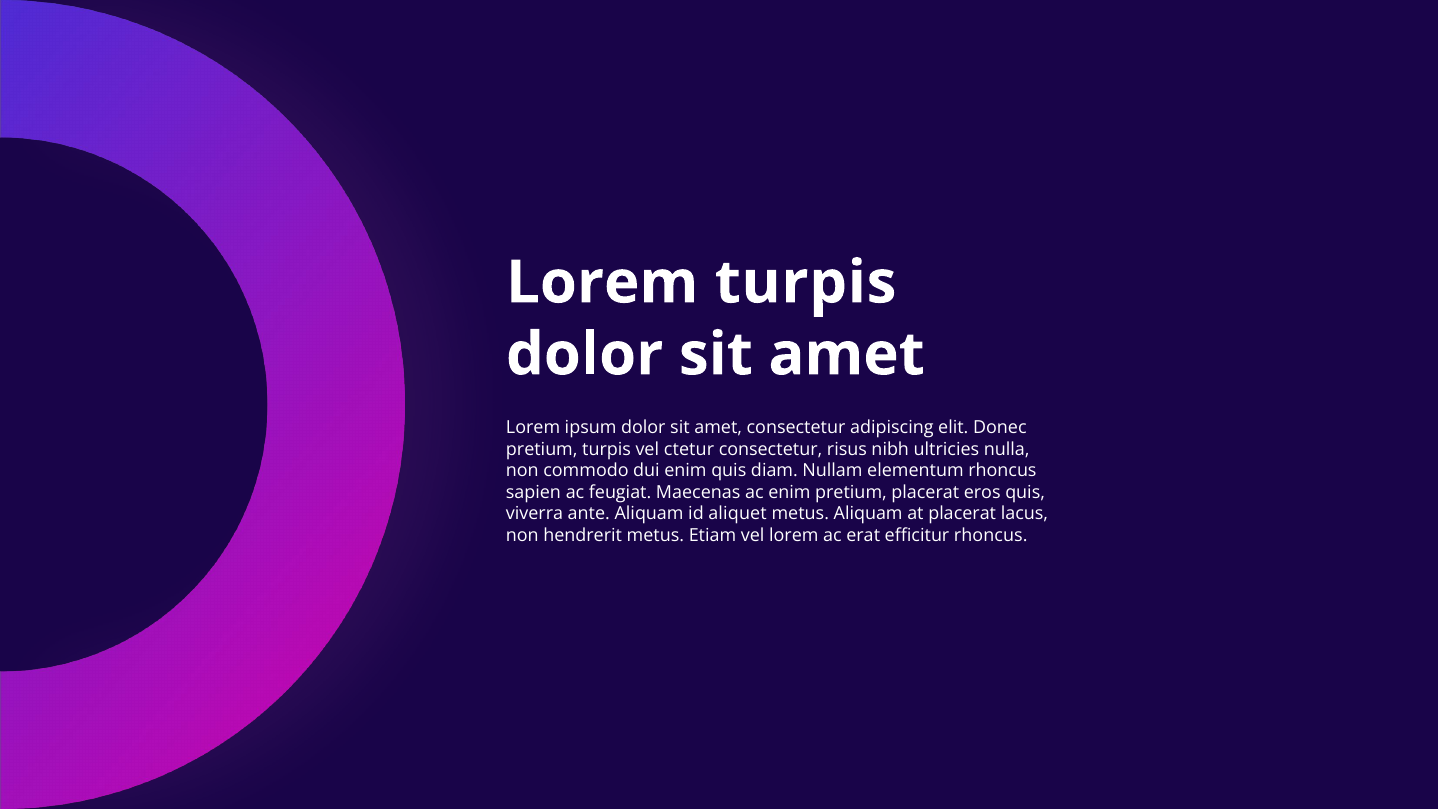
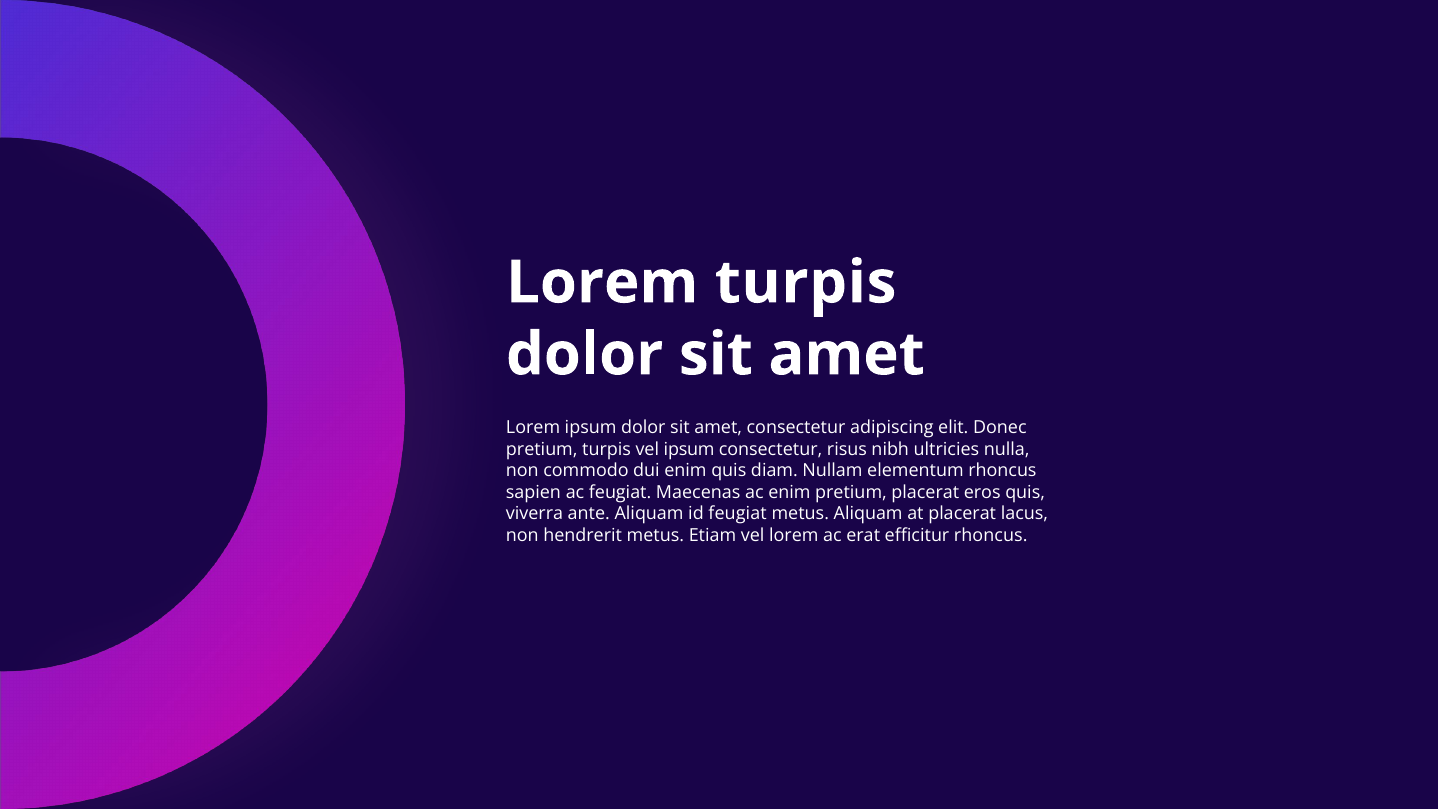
vel ctetur: ctetur -> ipsum
id aliquet: aliquet -> feugiat
